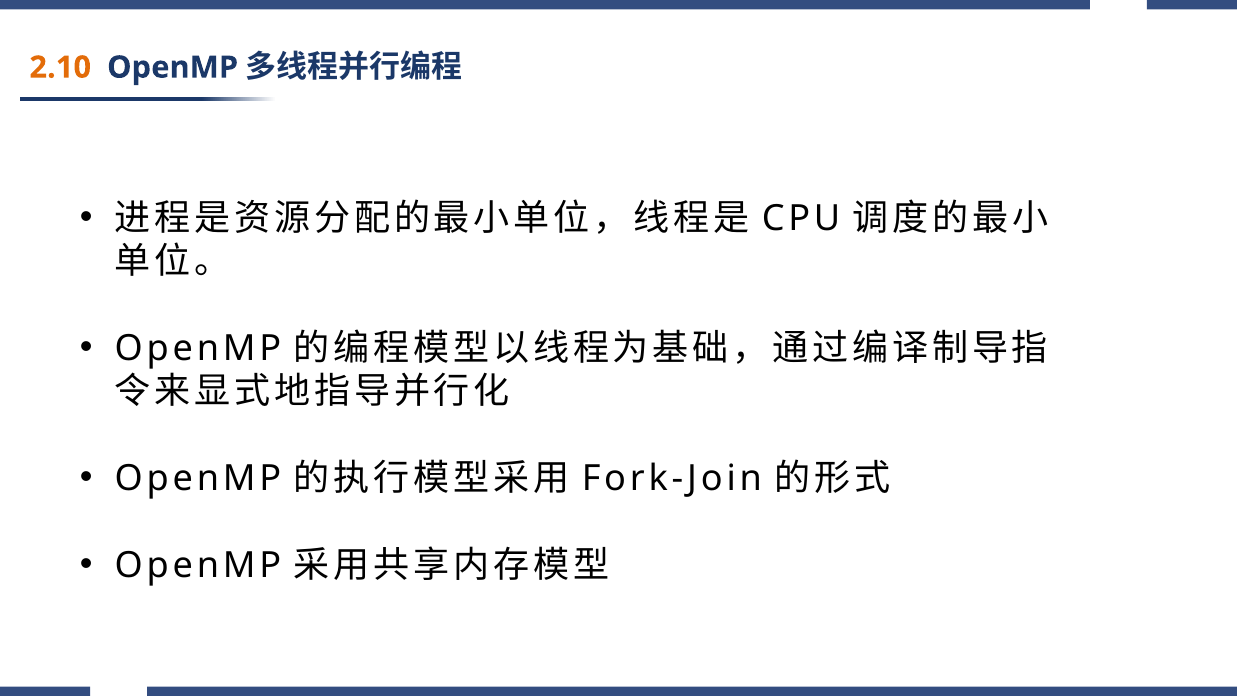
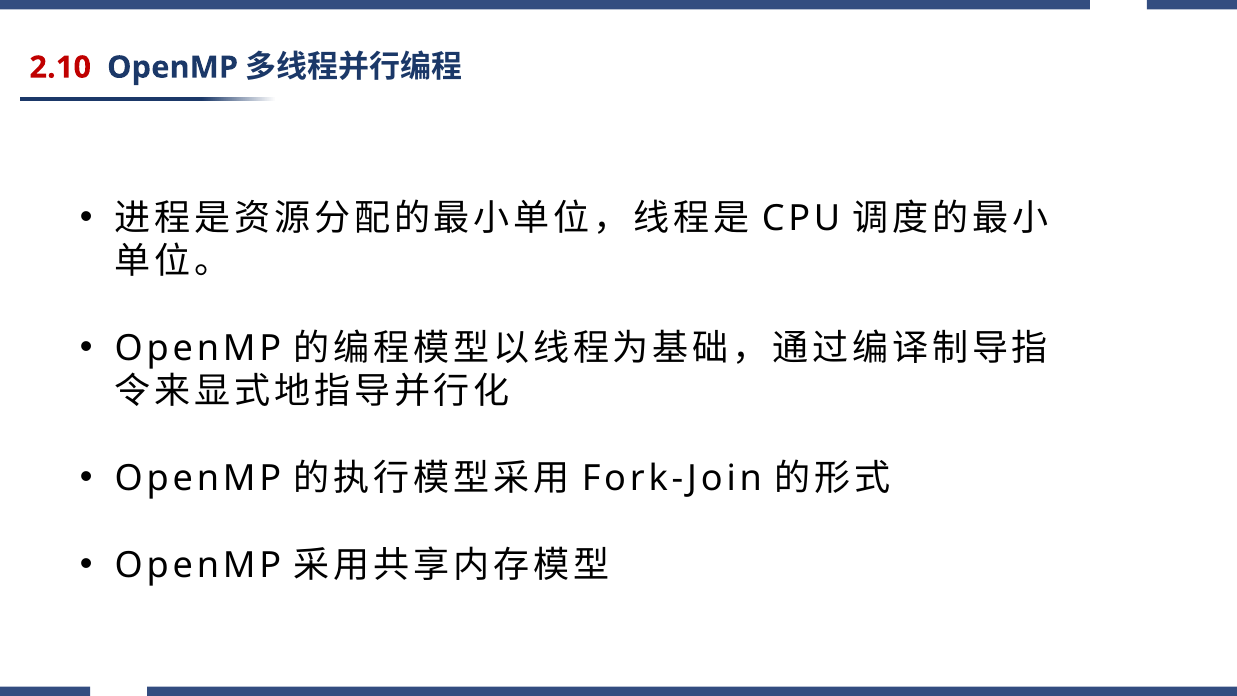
2.10 colour: orange -> red
